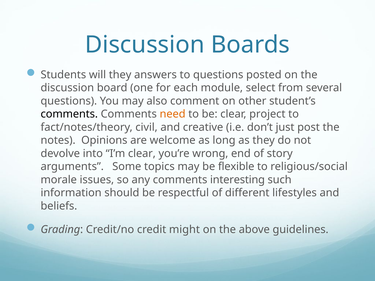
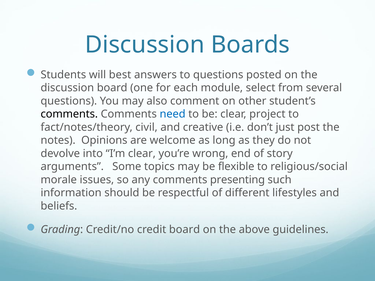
will they: they -> best
need colour: orange -> blue
interesting: interesting -> presenting
credit might: might -> board
